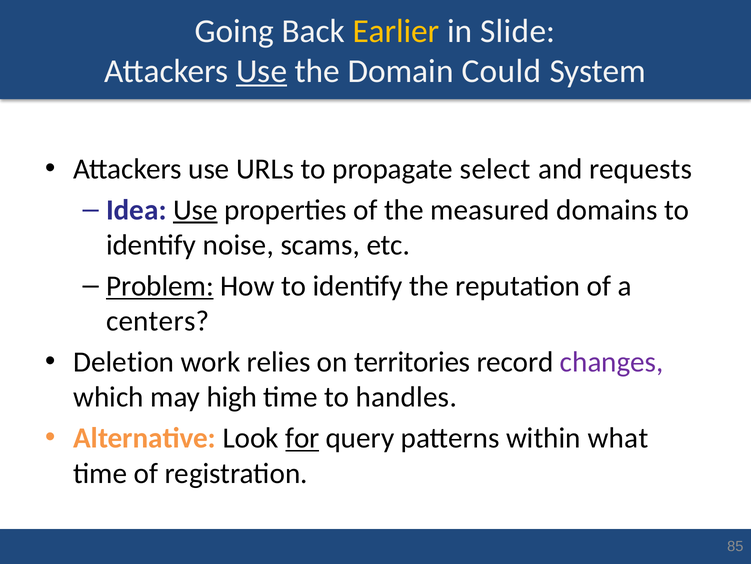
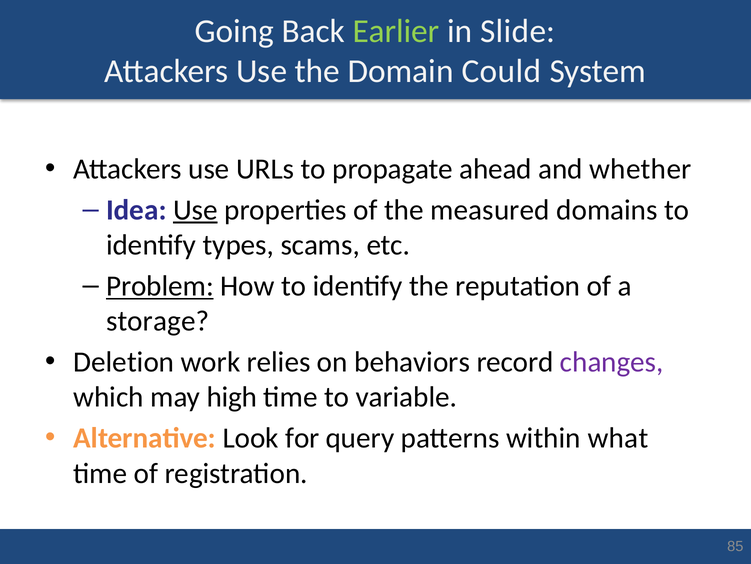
Earlier colour: yellow -> light green
Use at (262, 71) underline: present -> none
select: select -> ahead
requests: requests -> whether
noise: noise -> types
centers: centers -> storage
territories: territories -> behaviors
handles: handles -> variable
for underline: present -> none
